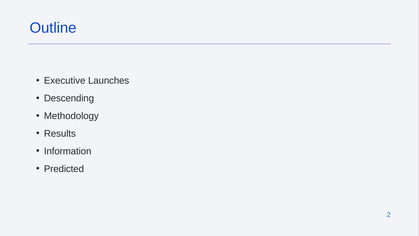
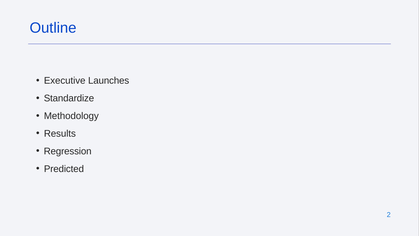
Descending: Descending -> Standardize
Information: Information -> Regression
